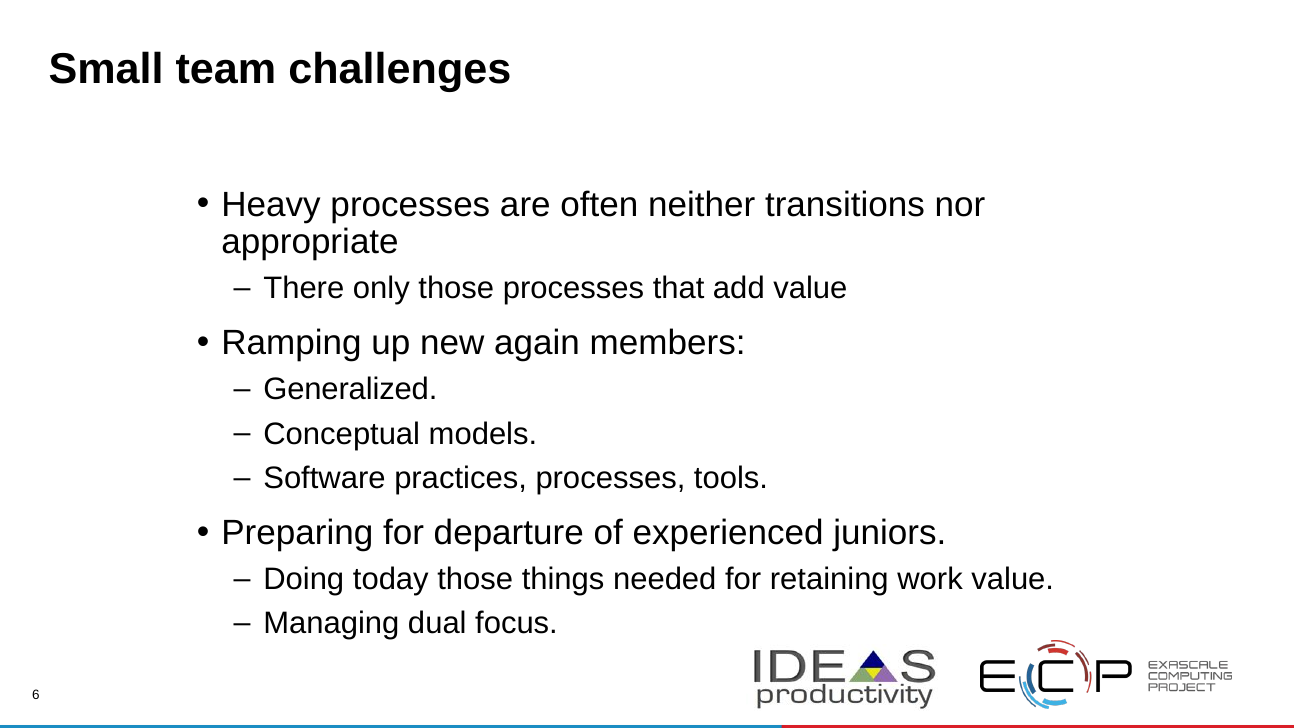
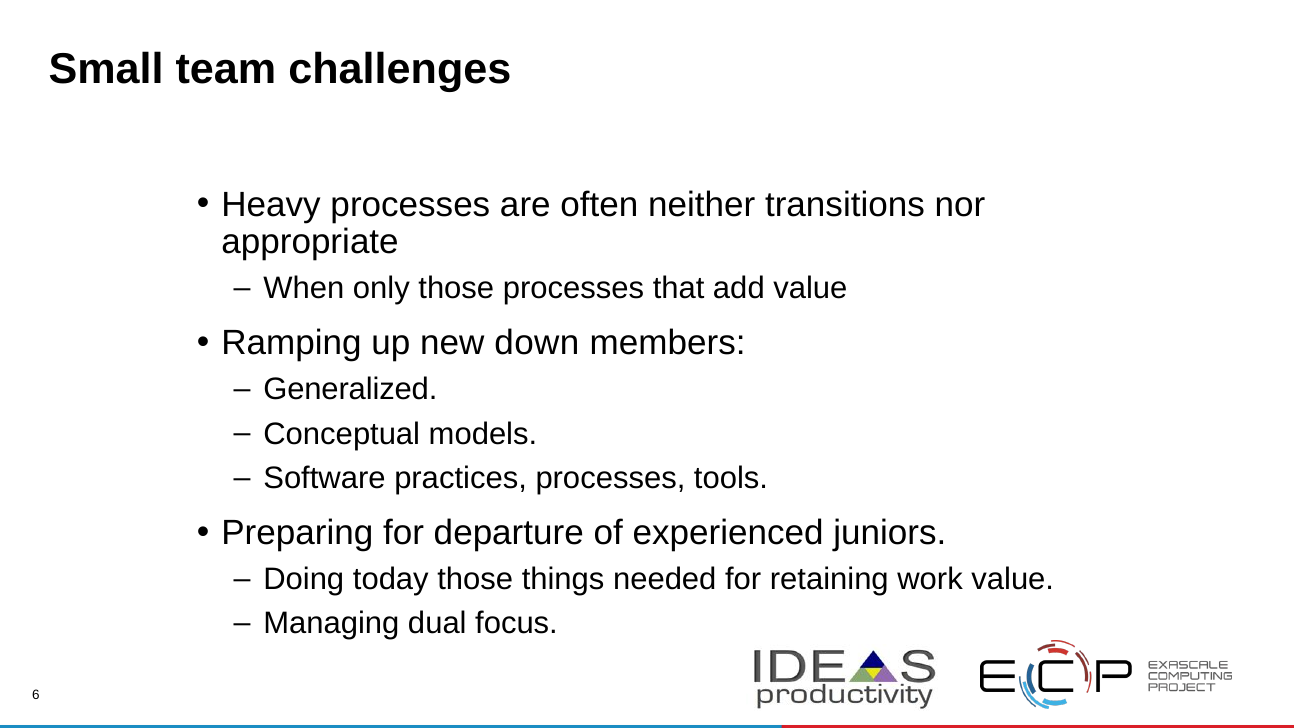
There: There -> When
again: again -> down
